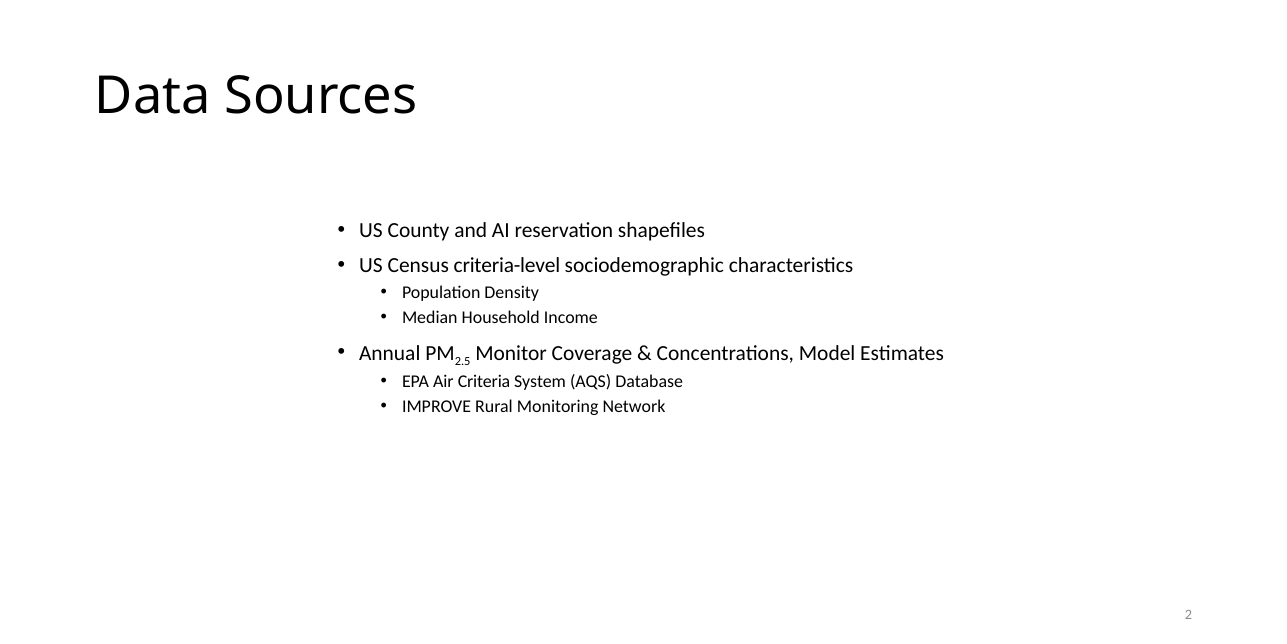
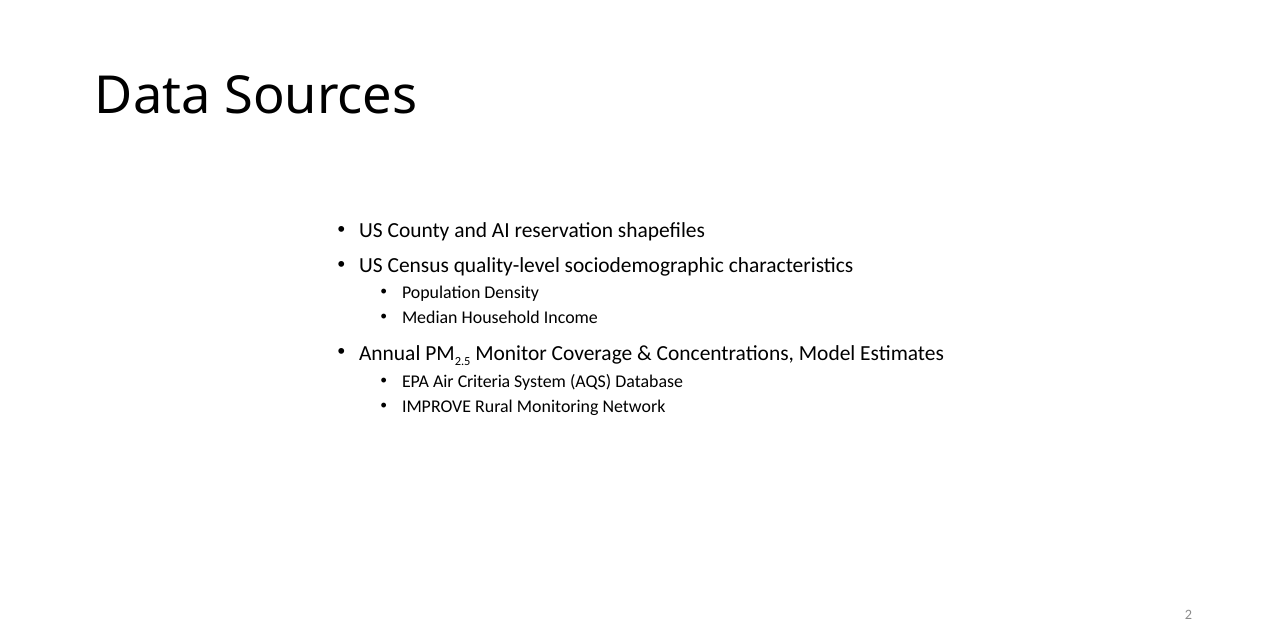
criteria-level: criteria-level -> quality-level
